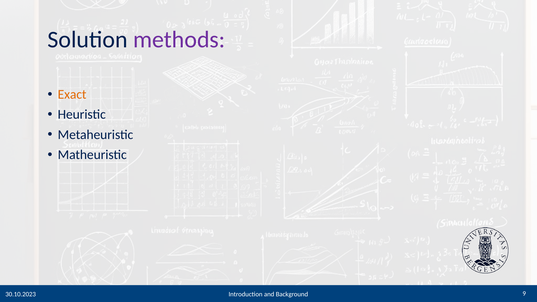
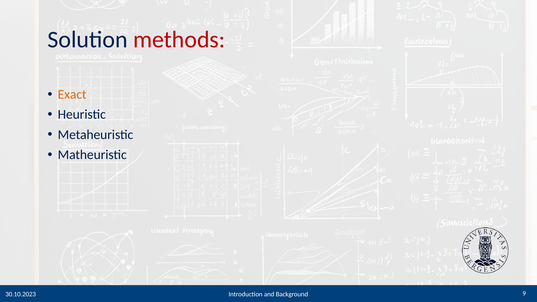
methods colour: purple -> red
